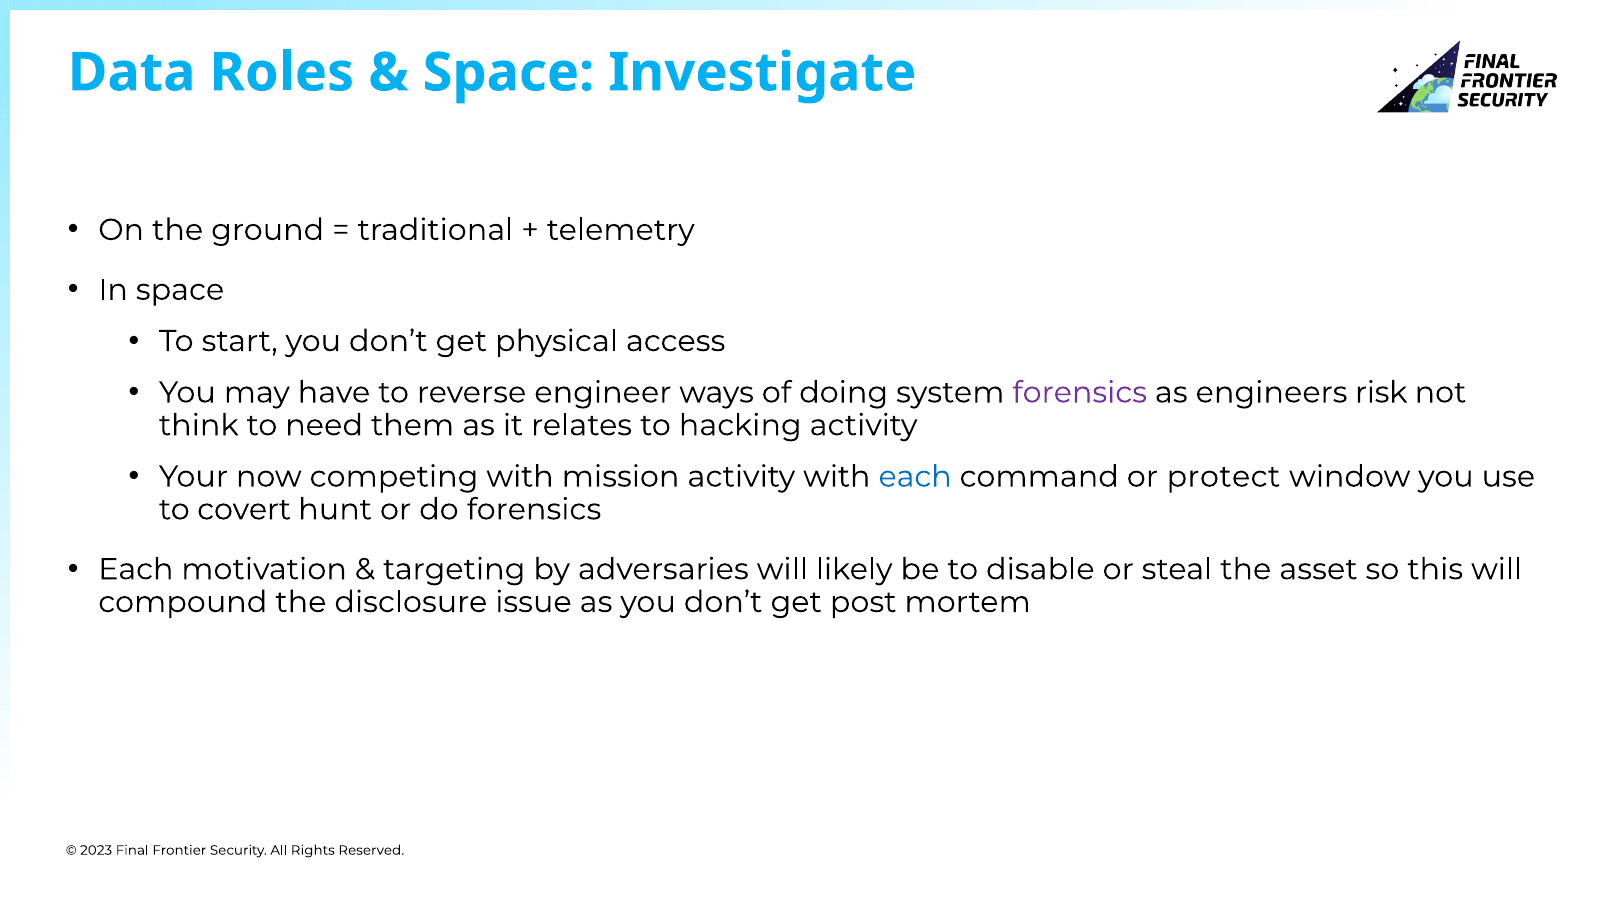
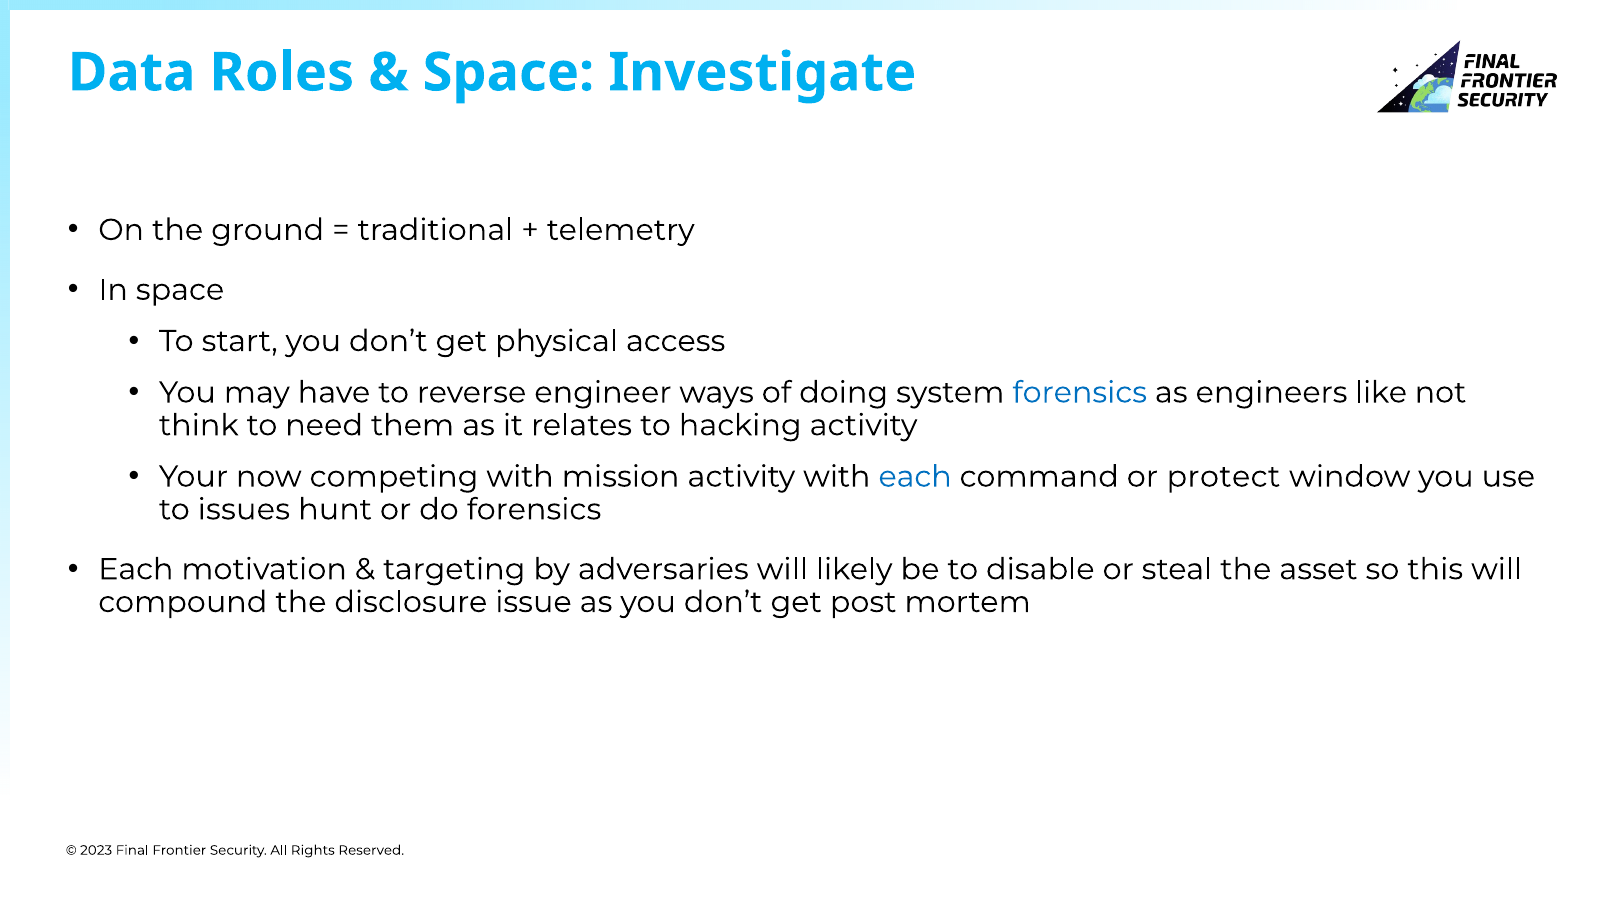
forensics at (1080, 393) colour: purple -> blue
risk: risk -> like
covert: covert -> issues
